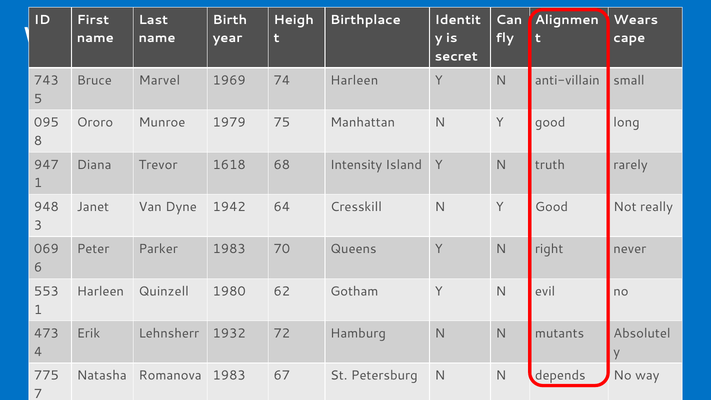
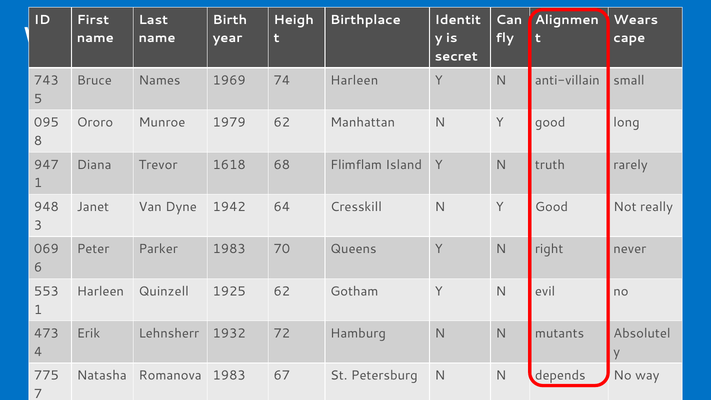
Marvel: Marvel -> Names
1979 75: 75 -> 62
Intensity: Intensity -> Flimflam
1980: 1980 -> 1925
